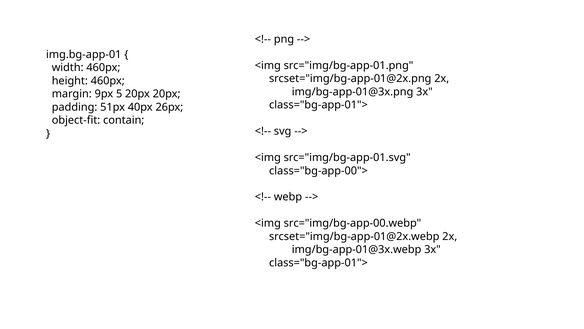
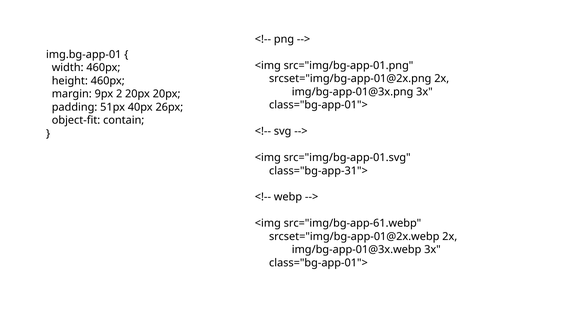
5: 5 -> 2
class="bg-app-00">: class="bg-app-00"> -> class="bg-app-31">
src="img/bg-app-00.webp: src="img/bg-app-00.webp -> src="img/bg-app-61.webp
